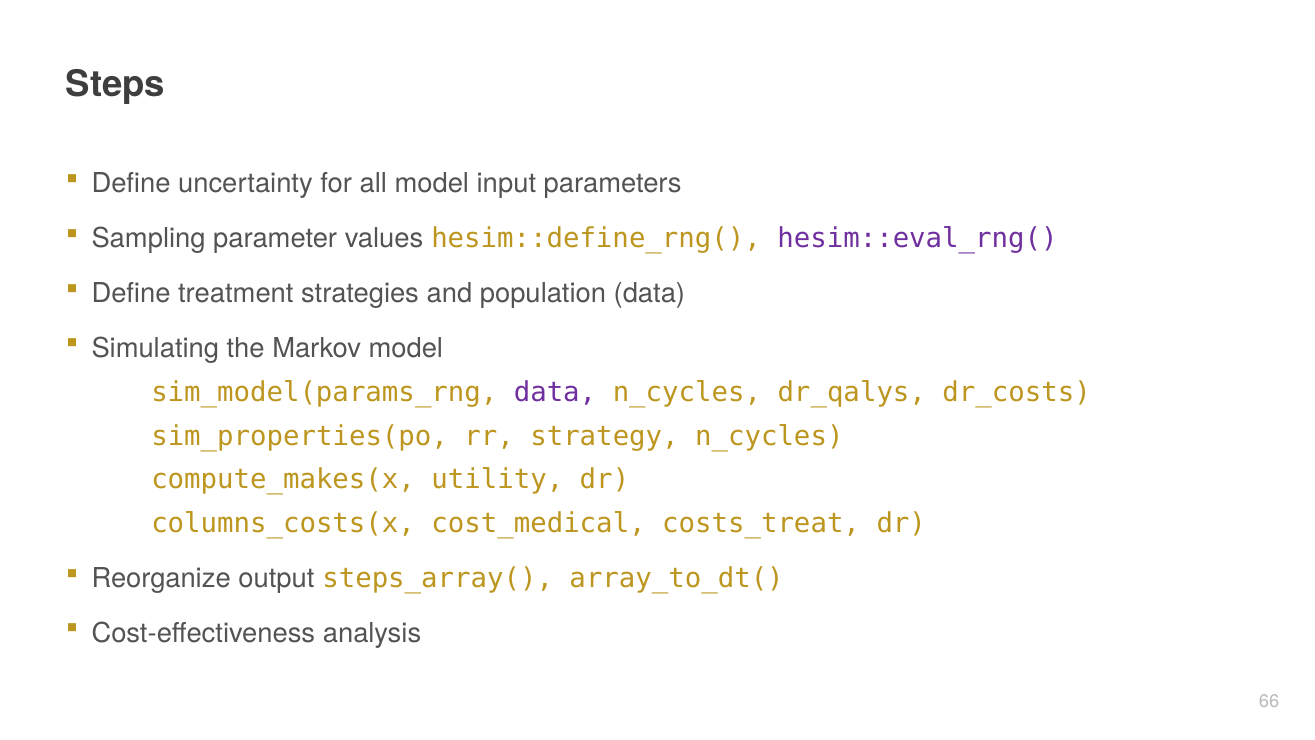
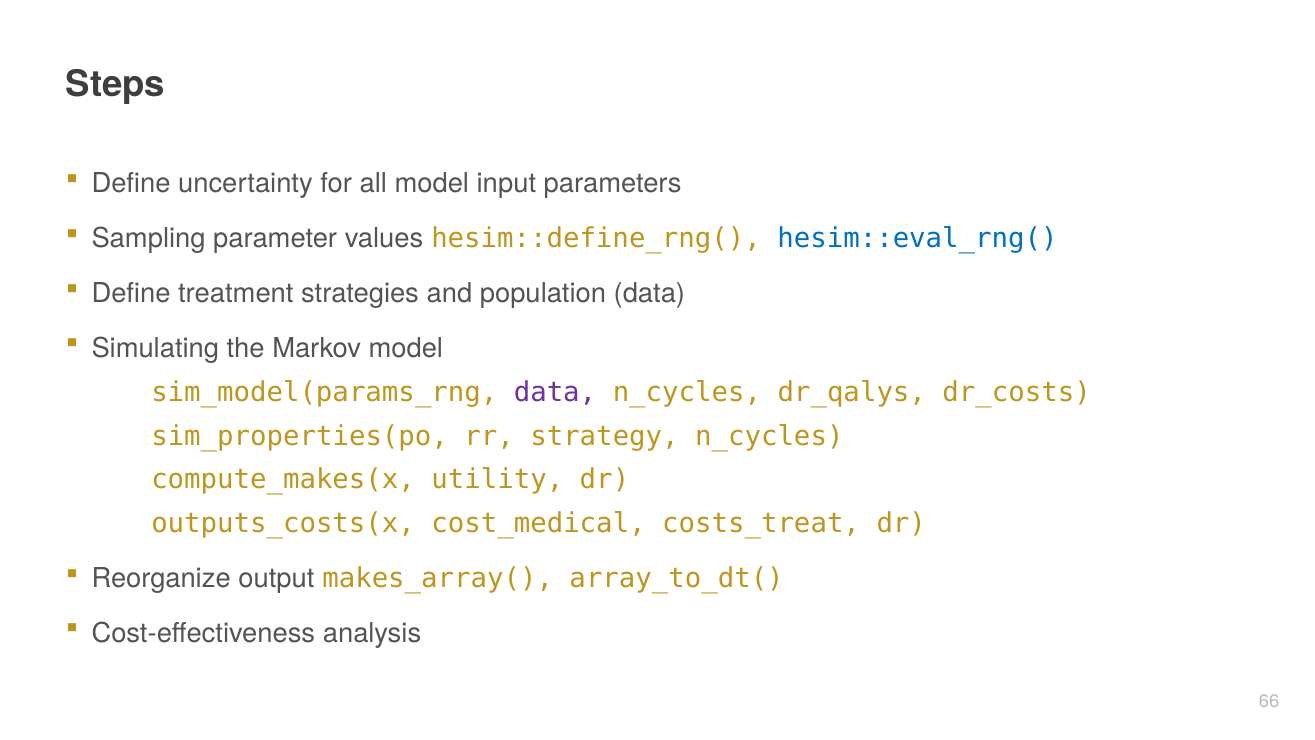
hesim::eval_rng( colour: purple -> blue
columns_costs(x: columns_costs(x -> outputs_costs(x
steps_array(: steps_array( -> makes_array(
